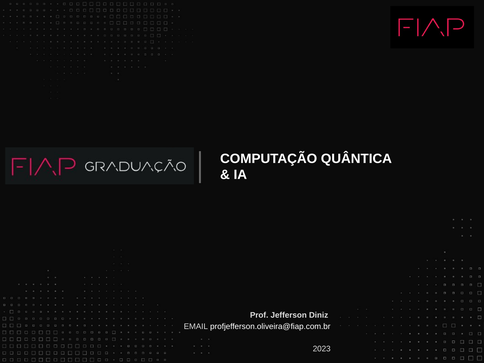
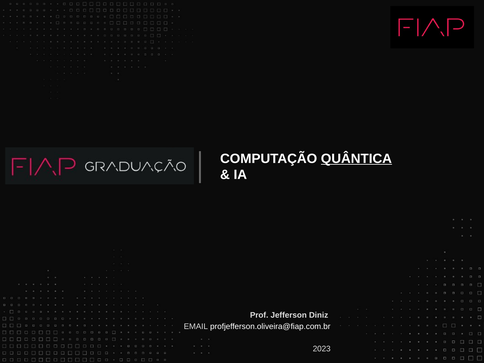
QUÂNTICA underline: none -> present
